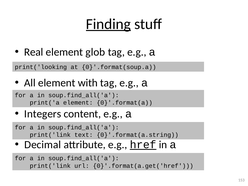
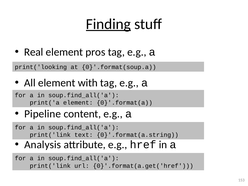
glob: glob -> pros
Integers: Integers -> Pipeline
Decimal: Decimal -> Analysis
href underline: present -> none
